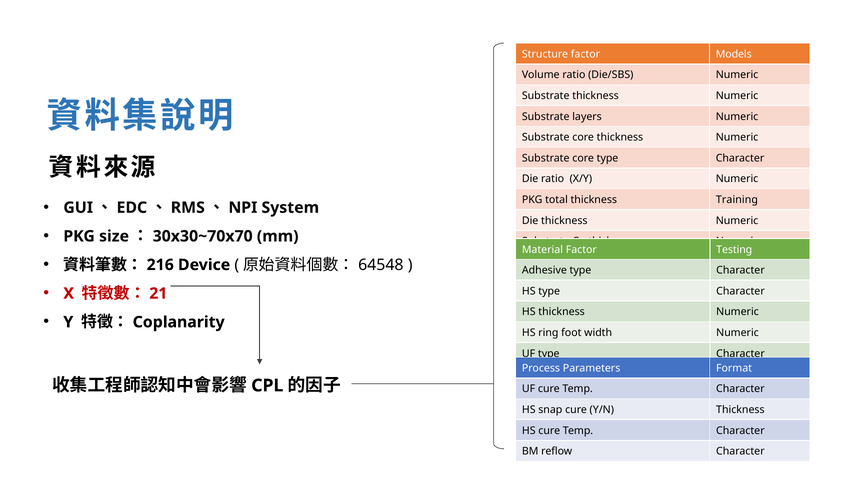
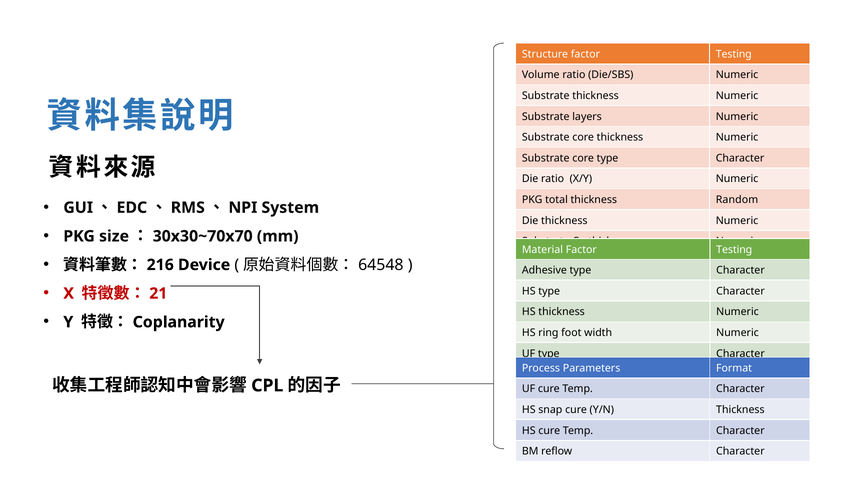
Structure factor Models: Models -> Testing
Training: Training -> Random
